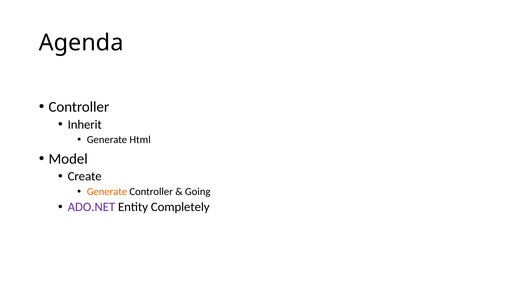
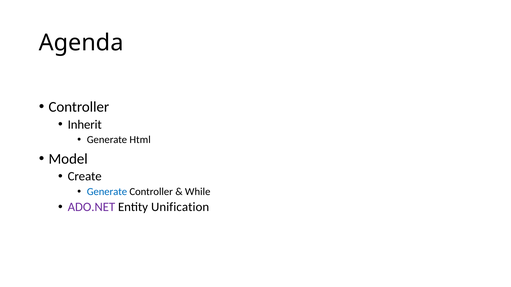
Generate at (107, 192) colour: orange -> blue
Going: Going -> While
Completely: Completely -> Unification
